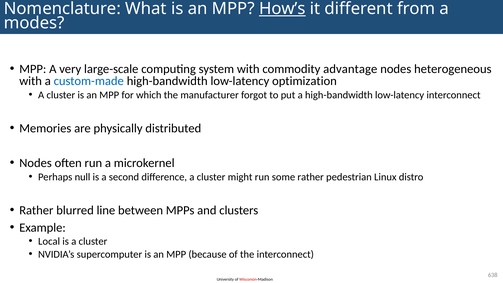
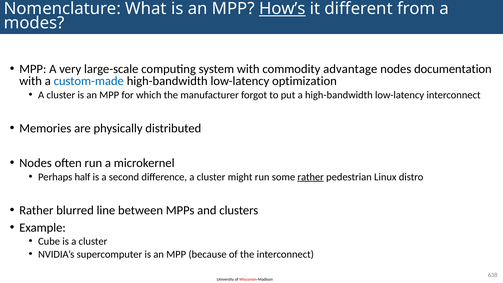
heterogeneous: heterogeneous -> documentation
null: null -> half
rather at (311, 177) underline: none -> present
Local: Local -> Cube
